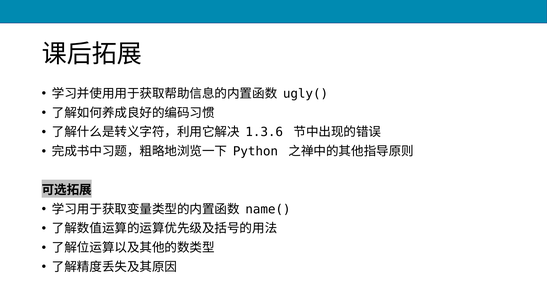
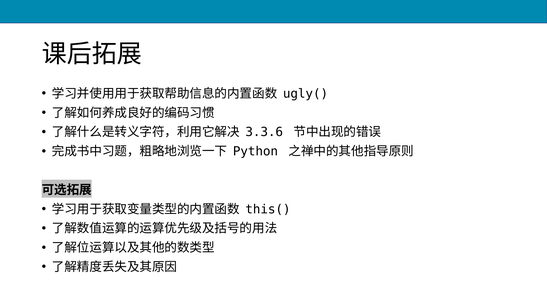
1.3.6: 1.3.6 -> 3.3.6
name(: name( -> this(
